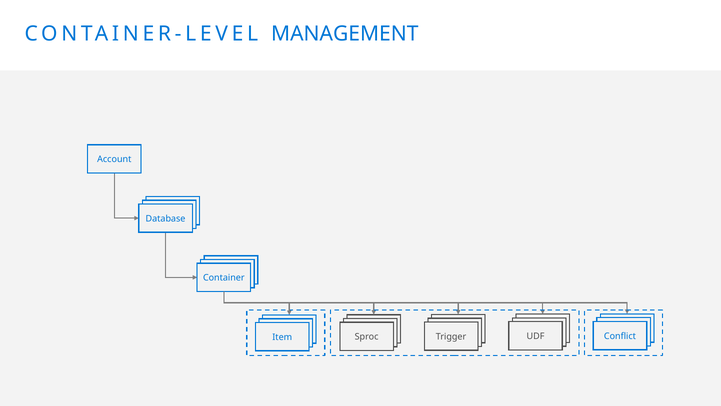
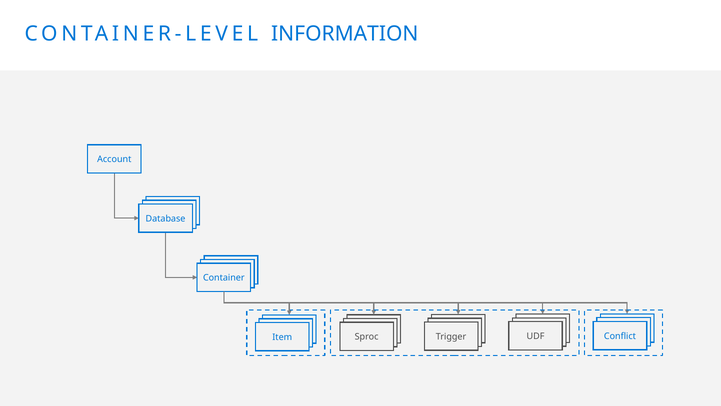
MANAGEMENT: MANAGEMENT -> INFORMATION
